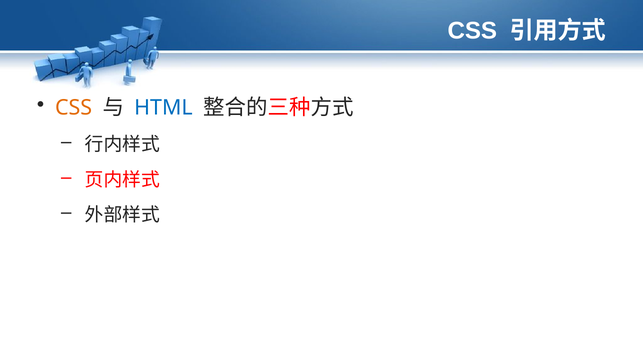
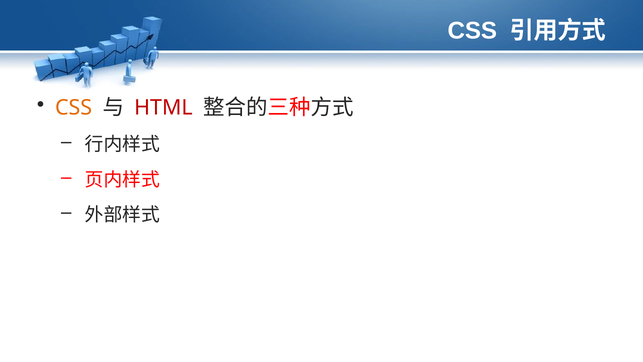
HTML colour: blue -> red
